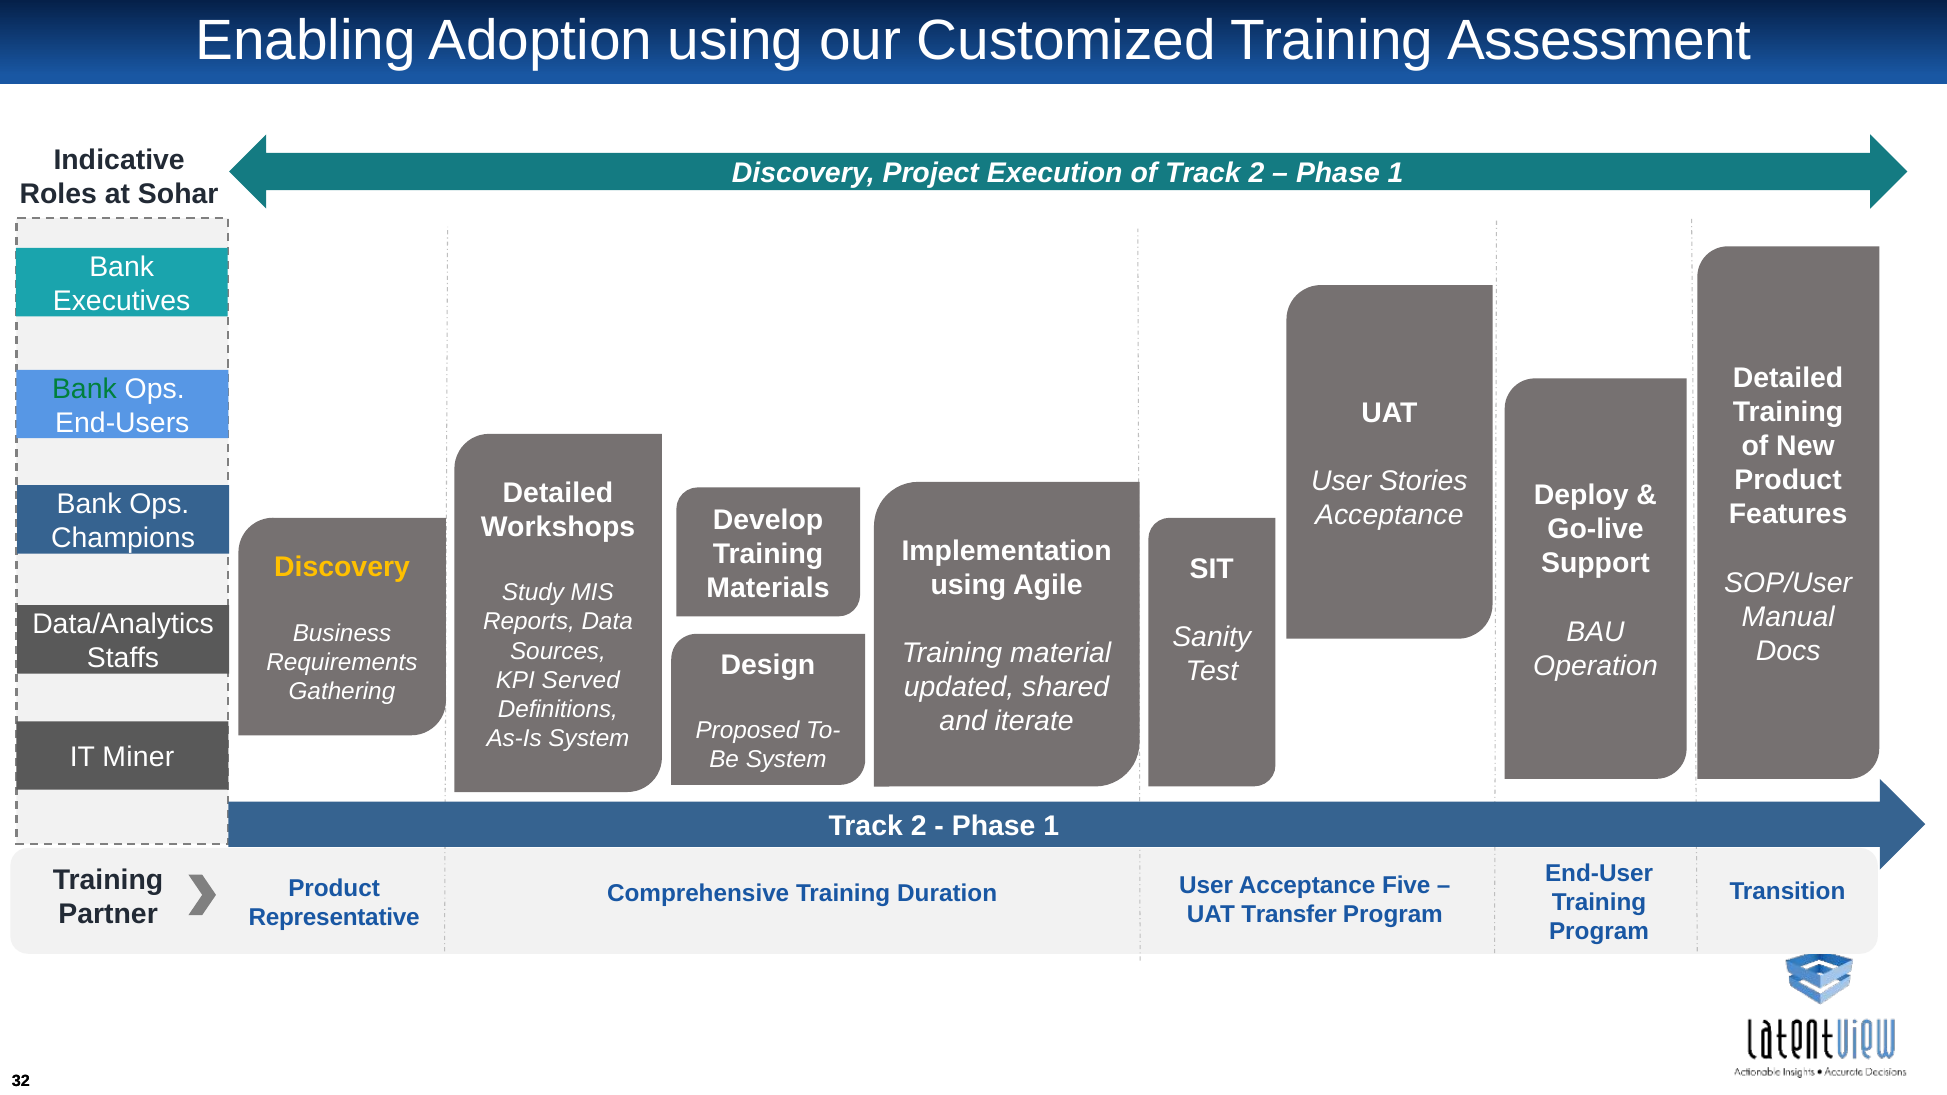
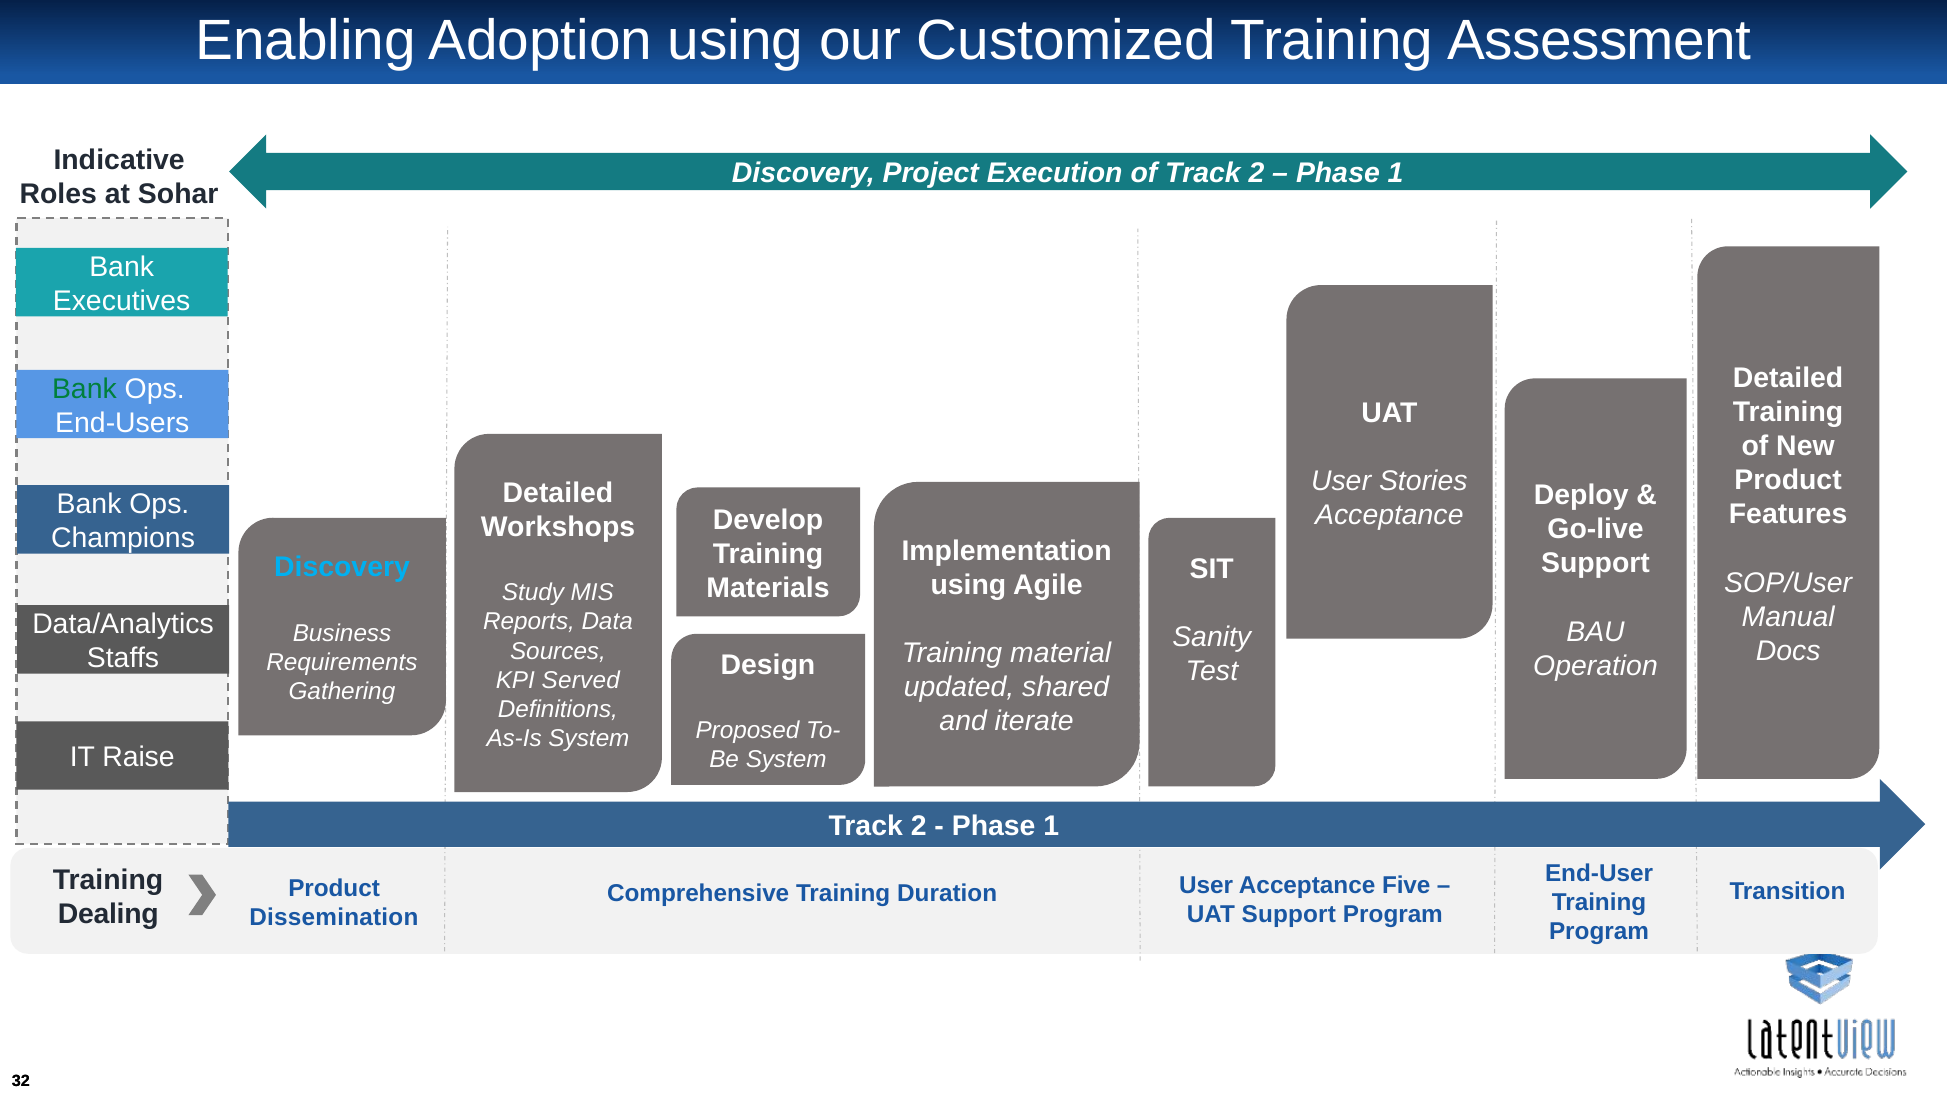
Discovery at (342, 568) colour: yellow -> light blue
Miner: Miner -> Raise
Partner: Partner -> Dealing
UAT Transfer: Transfer -> Support
Representative: Representative -> Dissemination
